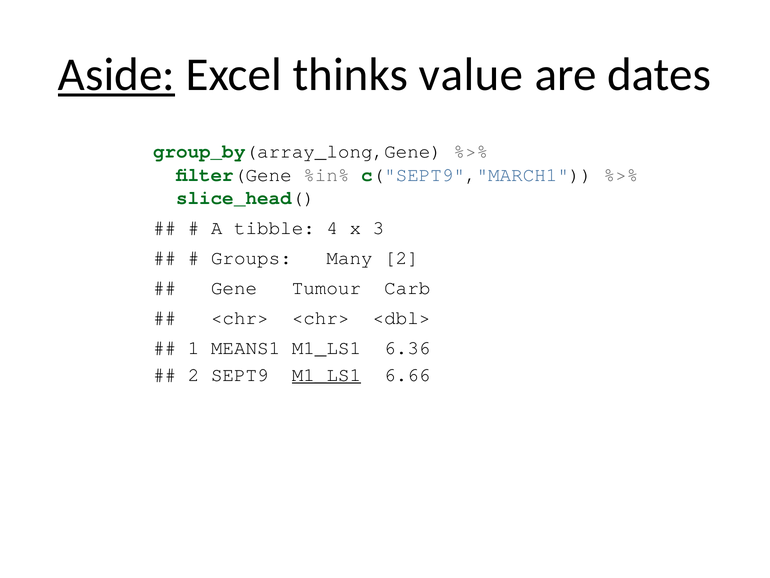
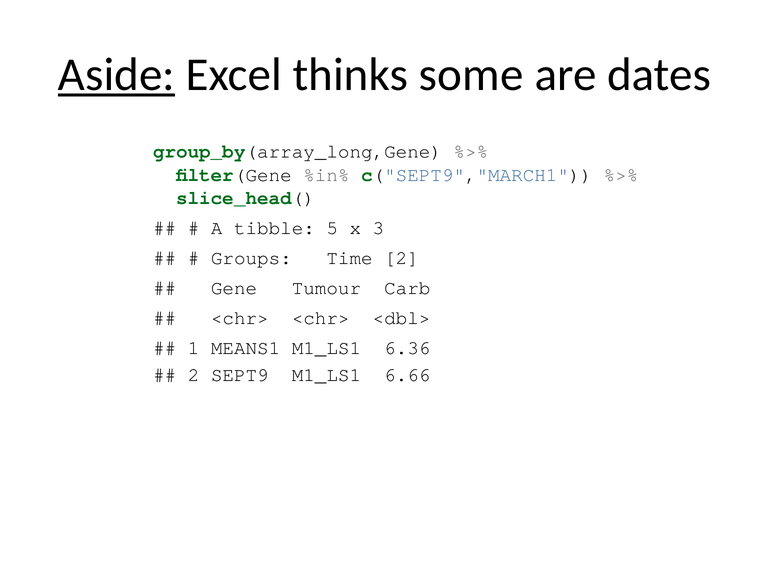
value: value -> some
4: 4 -> 5
Many: Many -> Time
M1_LS1 at (326, 374) underline: present -> none
